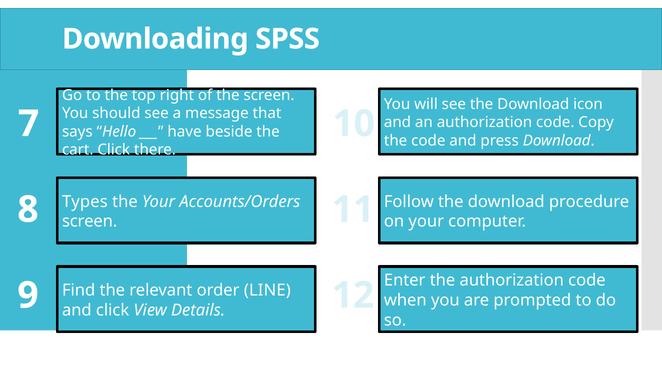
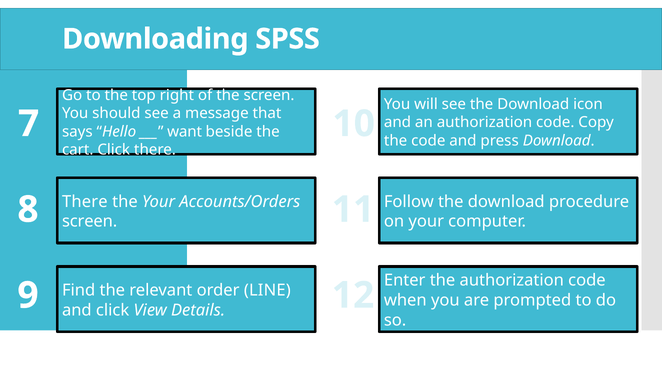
have: have -> want
Types at (85, 202): Types -> There
